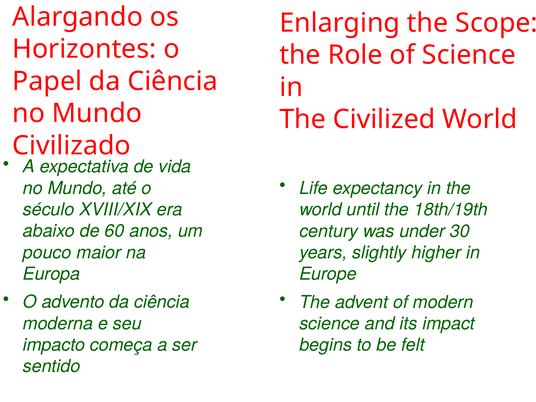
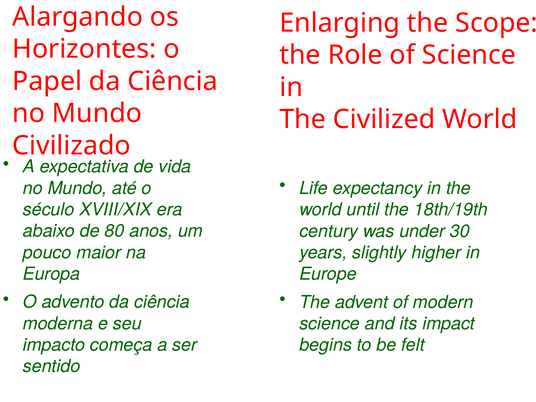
60: 60 -> 80
